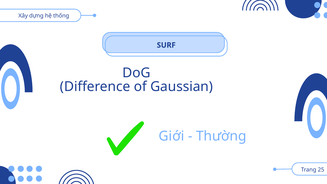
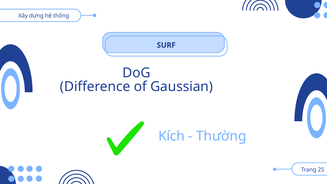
Giới: Giới -> Kích
